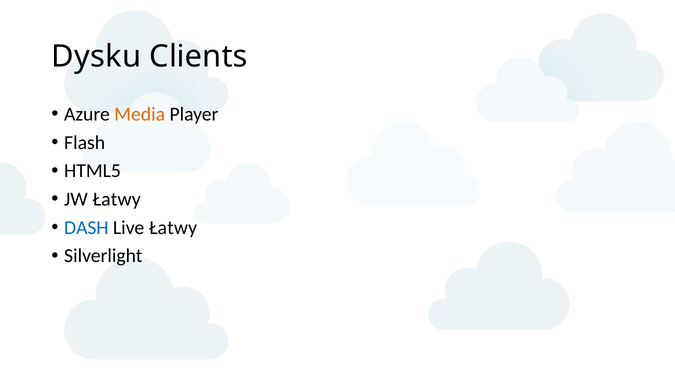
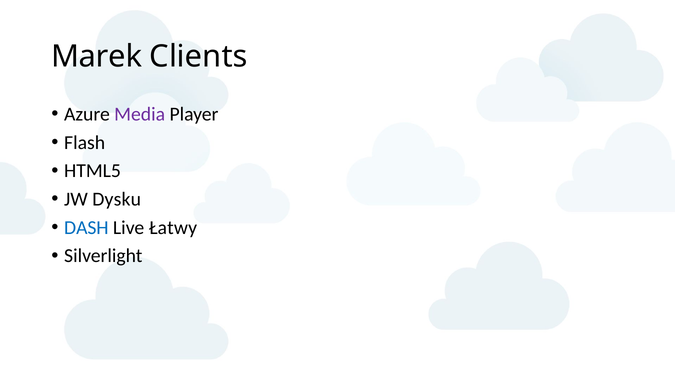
Dysku: Dysku -> Marek
Media colour: orange -> purple
JW Łatwy: Łatwy -> Dysku
